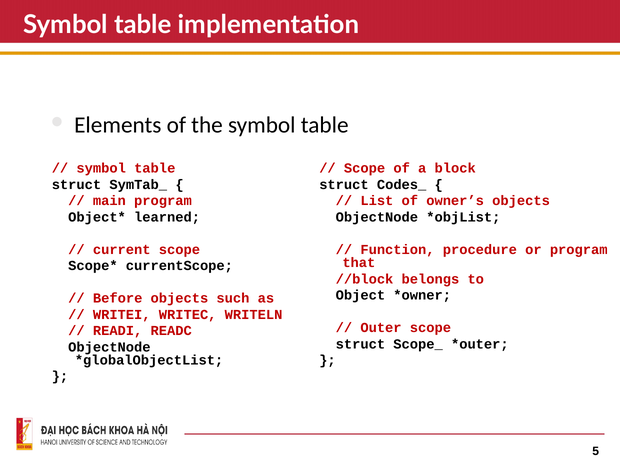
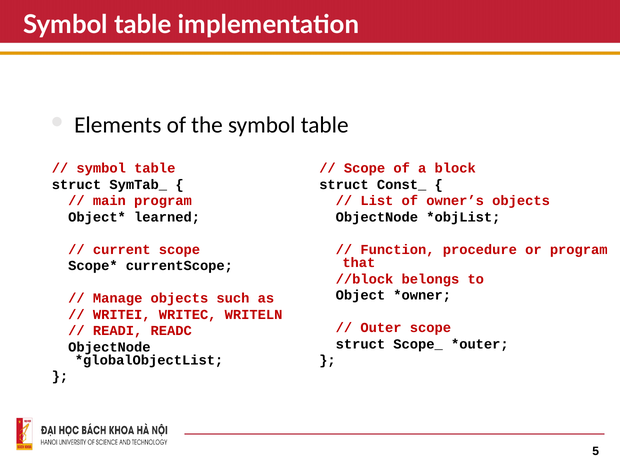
Codes_: Codes_ -> Const_
Before: Before -> Manage
